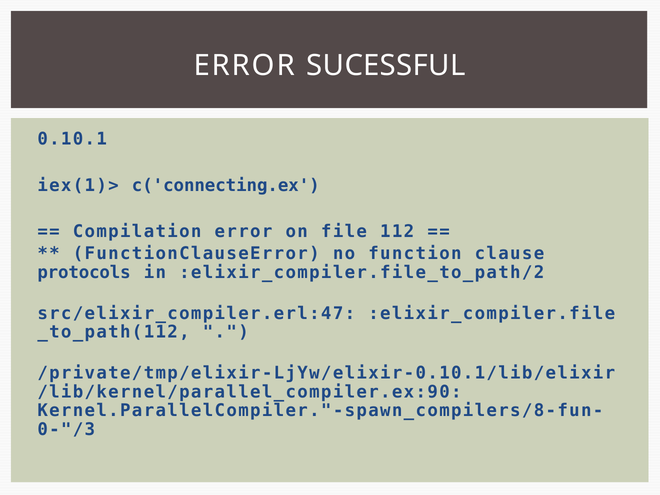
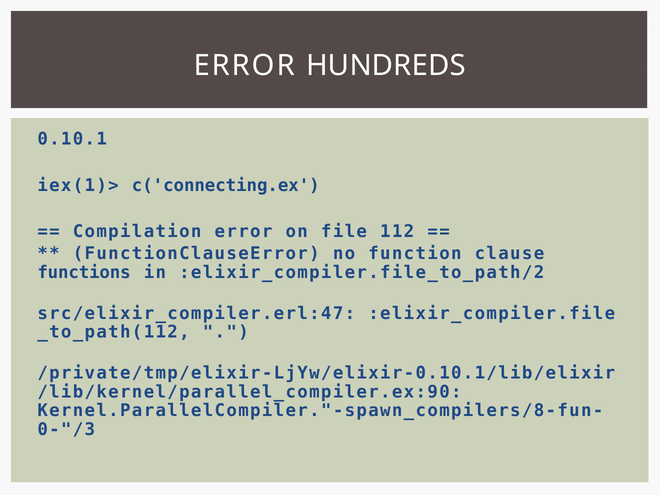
SUCESSFUL: SUCESSFUL -> HUNDREDS
protocols: protocols -> functions
